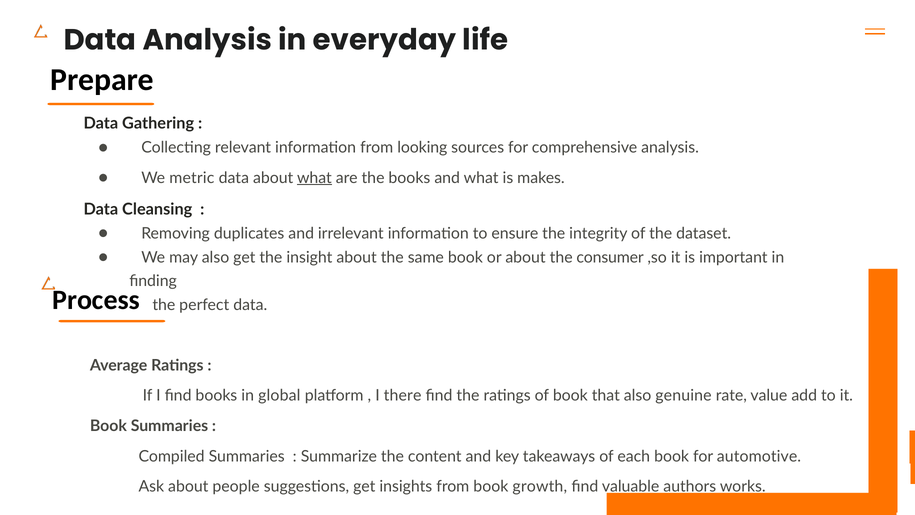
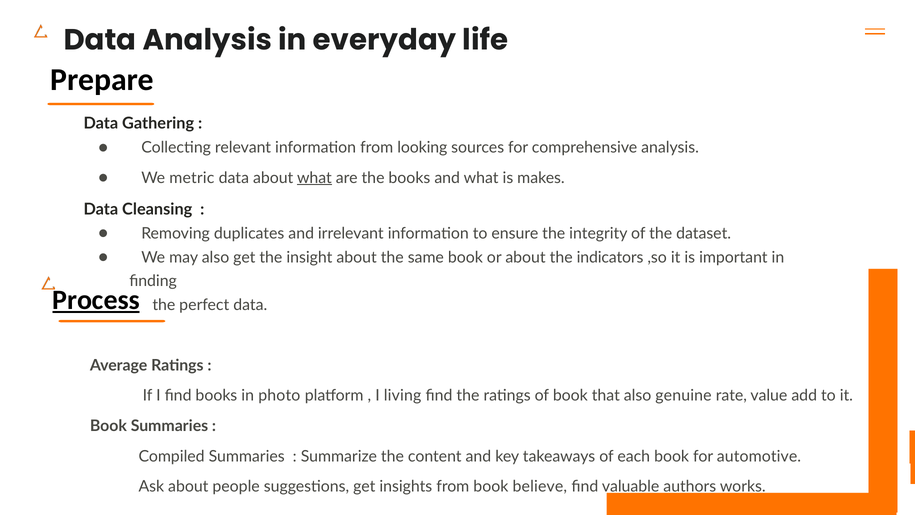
consumer: consumer -> indicators
Process underline: none -> present
global: global -> photo
there: there -> living
growth: growth -> believe
